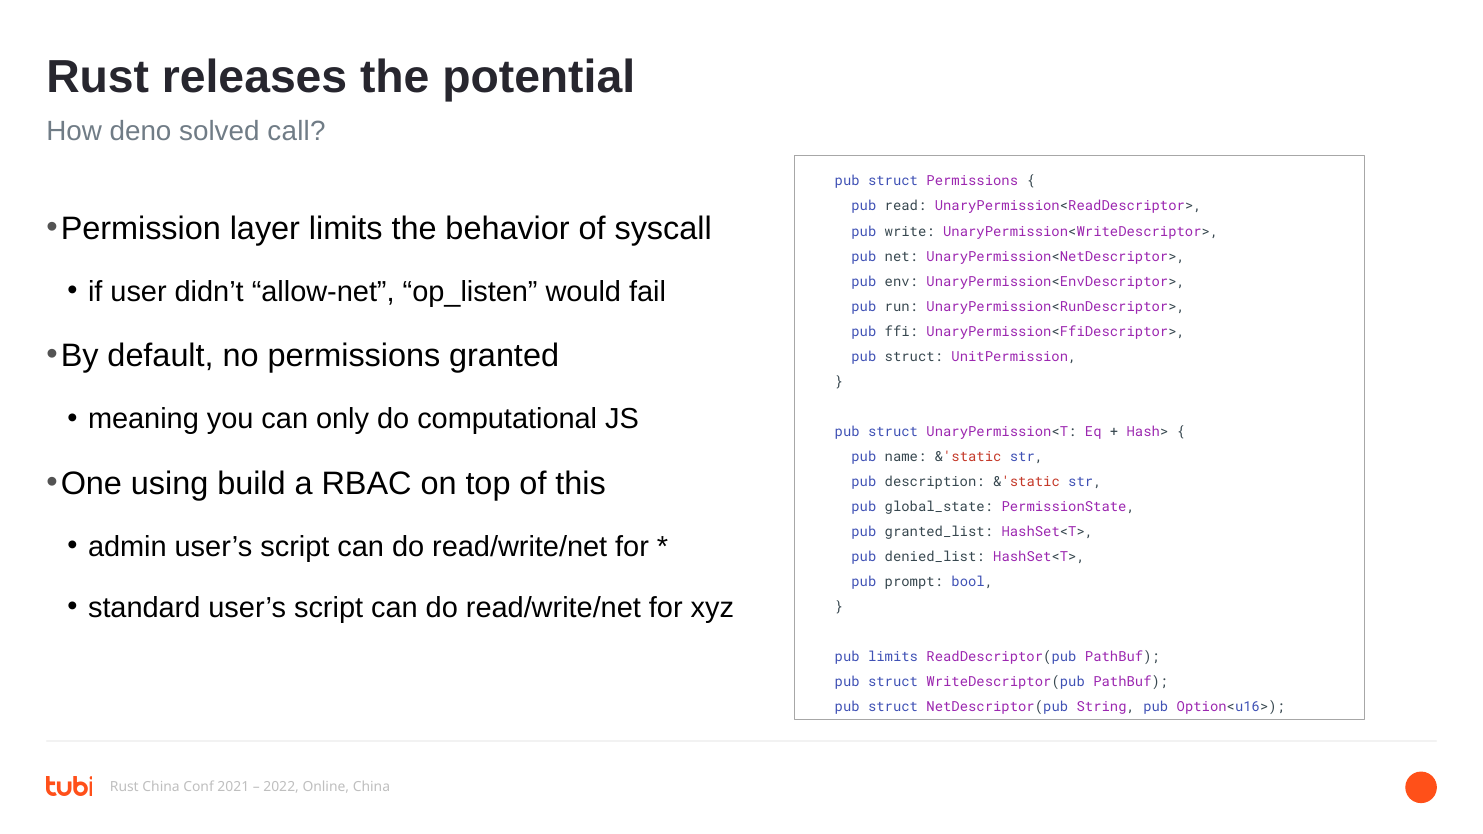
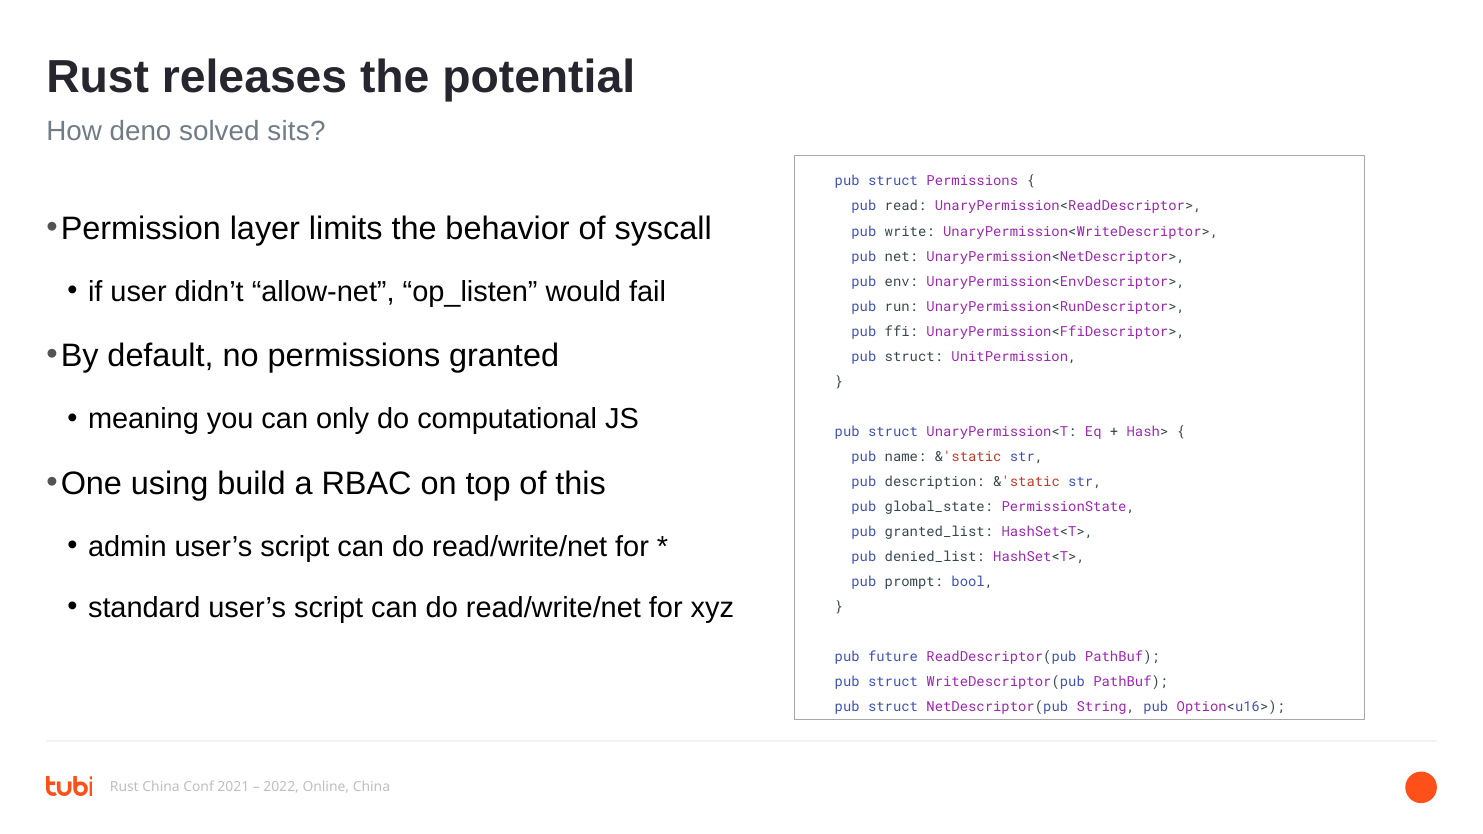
call: call -> sits
pub limits: limits -> future
